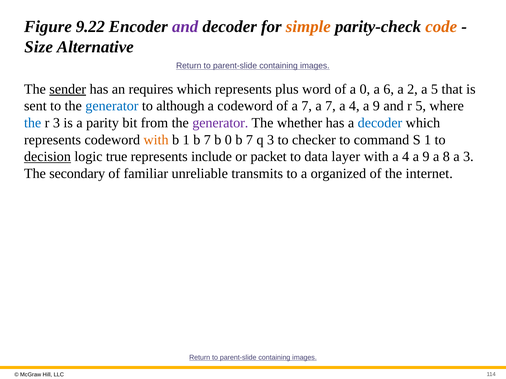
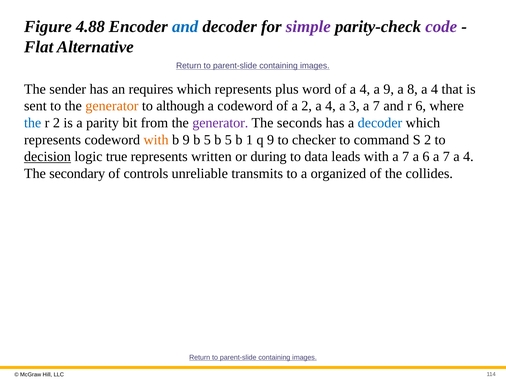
9.22: 9.22 -> 4.88
and at (185, 27) colour: purple -> blue
simple colour: orange -> purple
code colour: orange -> purple
Size: Size -> Flat
sender underline: present -> none
of a 0: 0 -> 4
a 6: 6 -> 9
2: 2 -> 8
5 at (435, 89): 5 -> 4
generator at (112, 106) colour: blue -> orange
of a 7: 7 -> 2
7 at (330, 106): 7 -> 4
4 at (354, 106): 4 -> 3
9 at (376, 106): 9 -> 7
r 5: 5 -> 6
r 3: 3 -> 2
whether: whether -> seconds
b 1: 1 -> 9
7 at (207, 140): 7 -> 5
0 at (228, 140): 0 -> 5
7 at (250, 140): 7 -> 1
q 3: 3 -> 9
S 1: 1 -> 2
include: include -> written
packet: packet -> during
layer: layer -> leads
with a 4: 4 -> 7
9 at (426, 157): 9 -> 6
8 at (446, 157): 8 -> 7
3 at (468, 157): 3 -> 4
familiar: familiar -> controls
internet: internet -> collides
